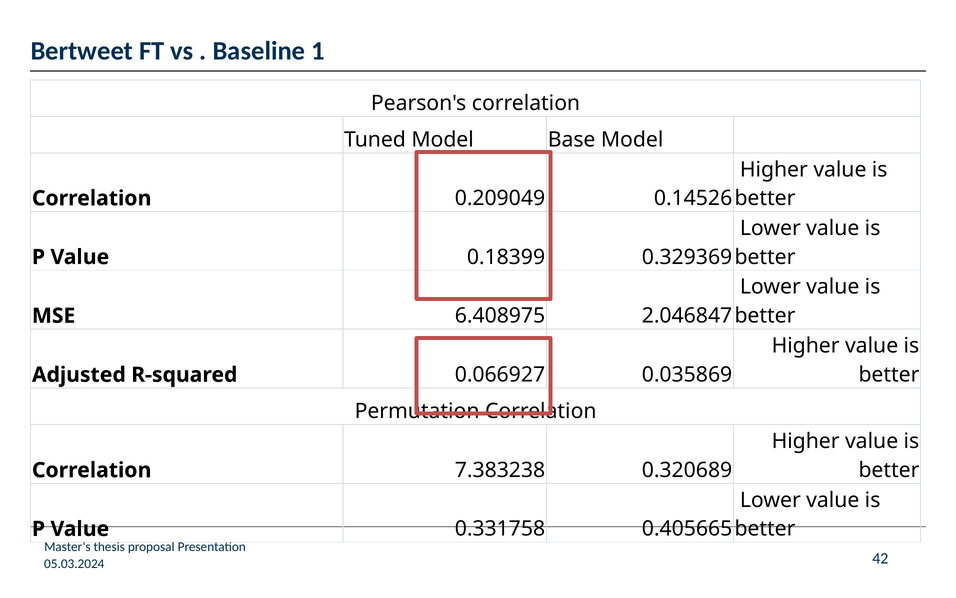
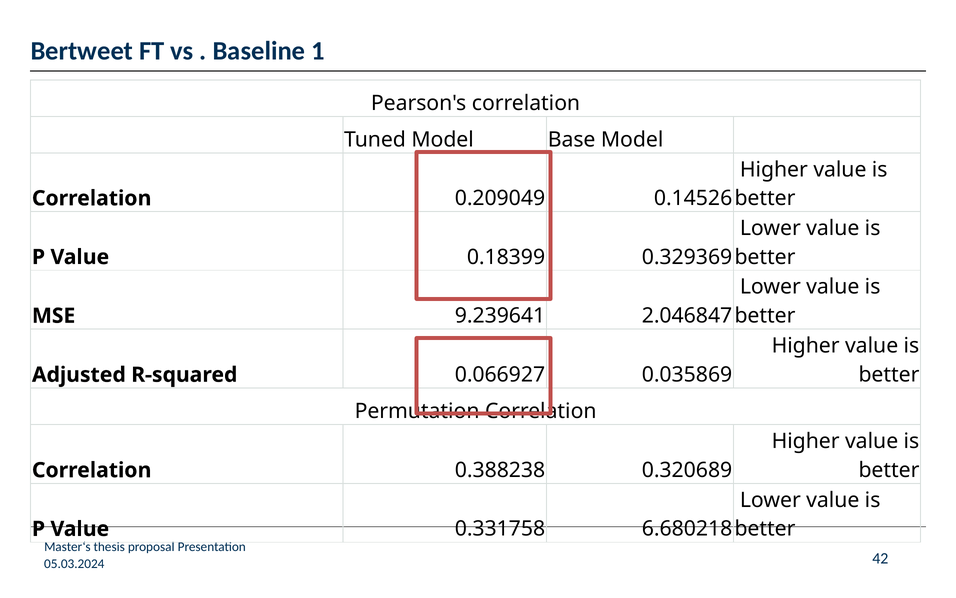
6.408975: 6.408975 -> 9.239641
7.383238: 7.383238 -> 0.388238
0.405665: 0.405665 -> 6.680218
